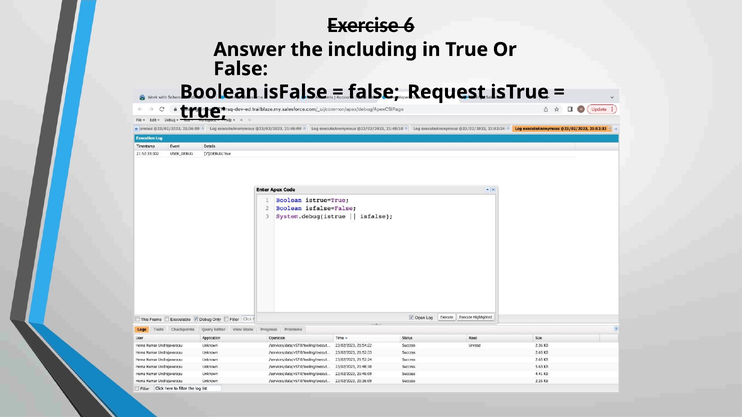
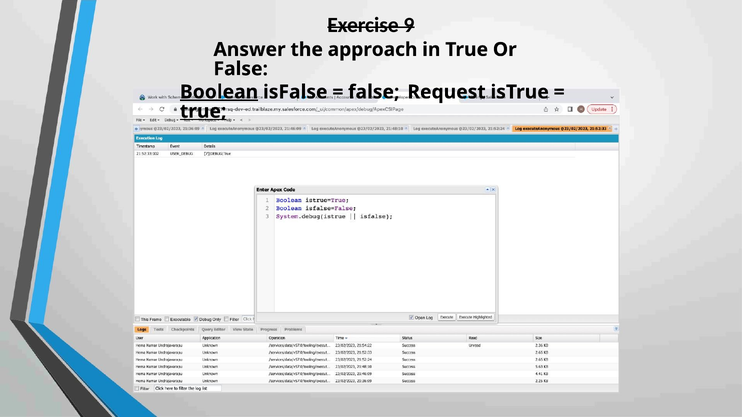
6: 6 -> 9
including: including -> approach
Boolean underline: none -> present
